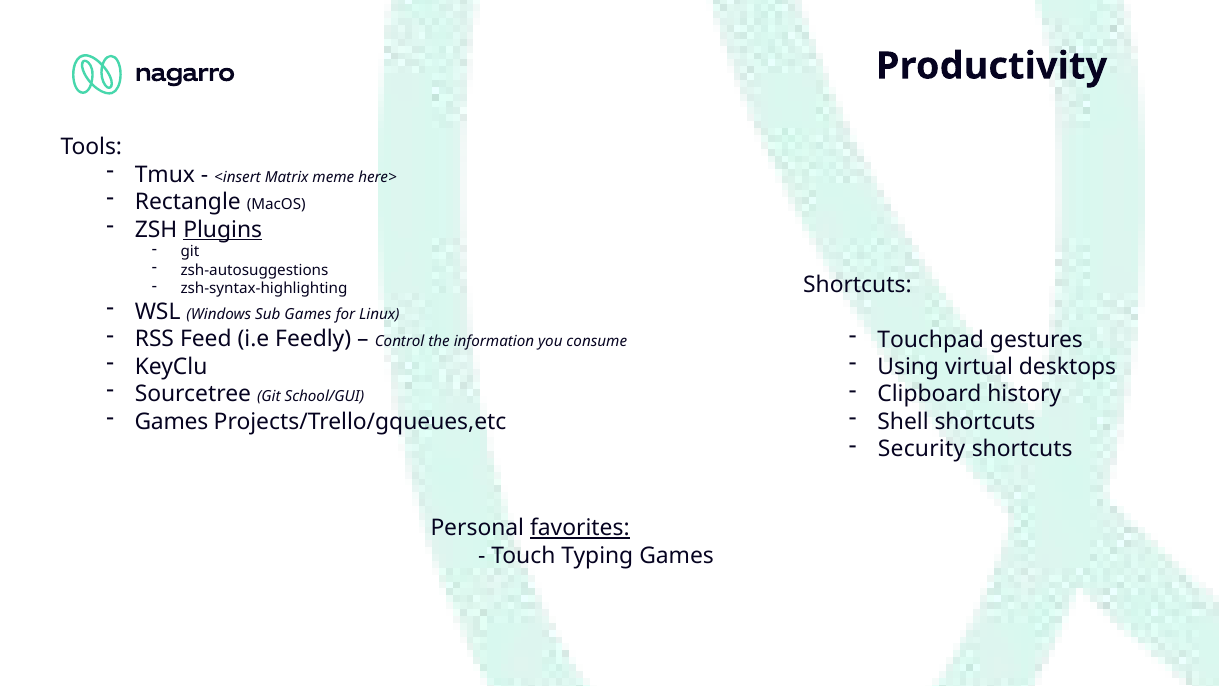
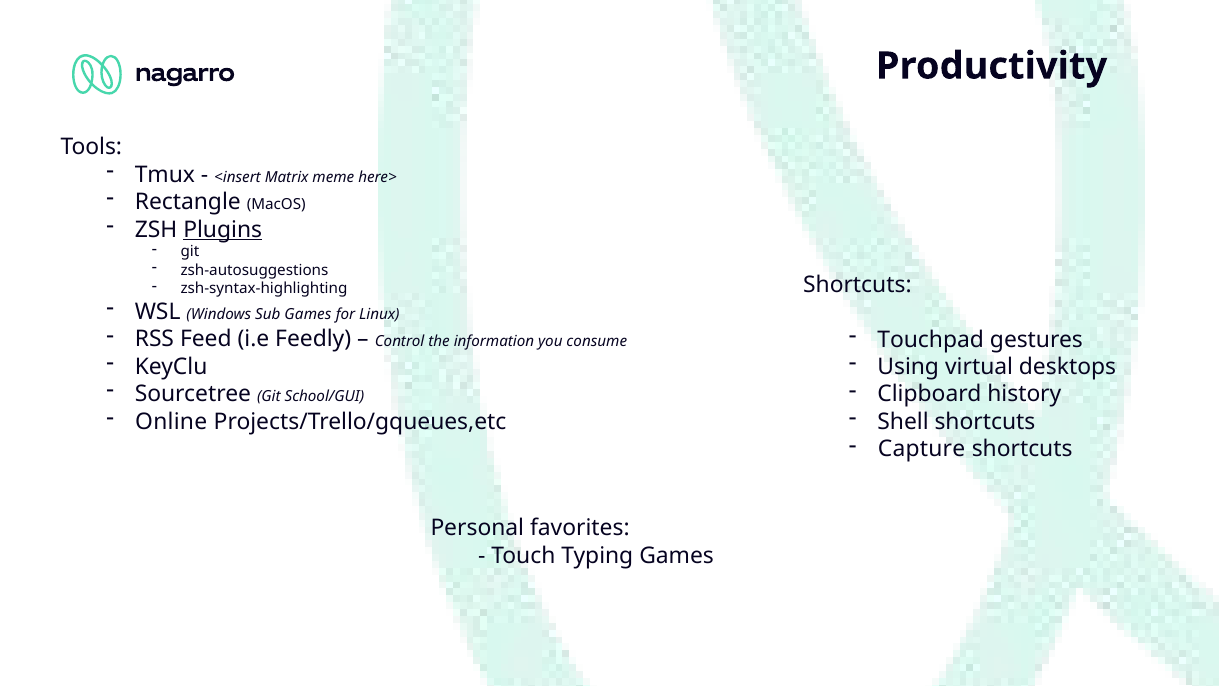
Games at (171, 421): Games -> Online
Security: Security -> Capture
favorites underline: present -> none
